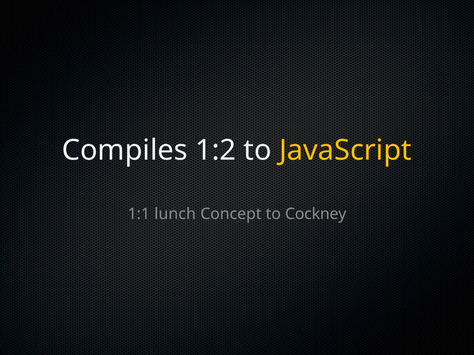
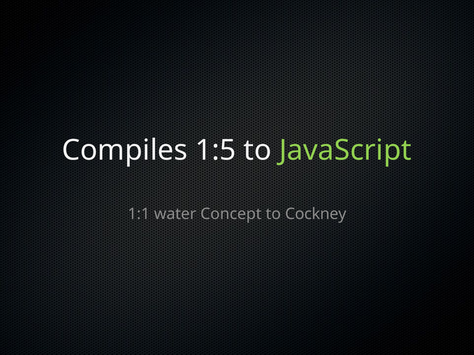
1:2: 1:2 -> 1:5
JavaScript colour: yellow -> light green
lunch: lunch -> water
